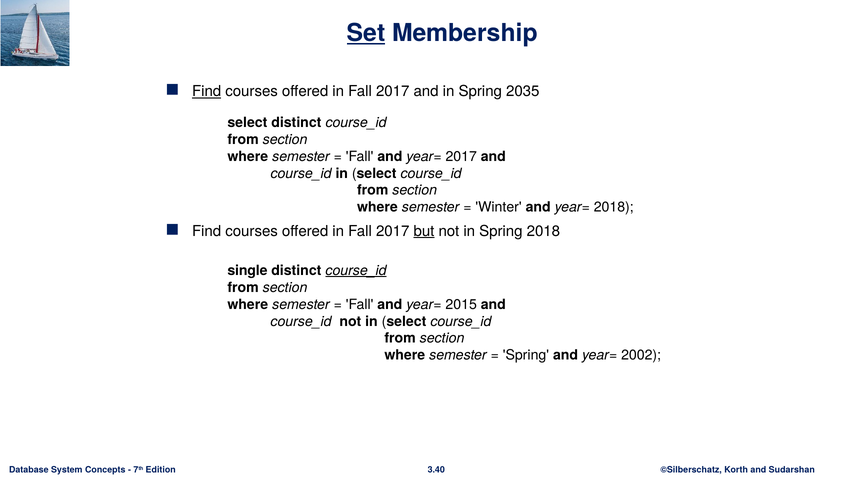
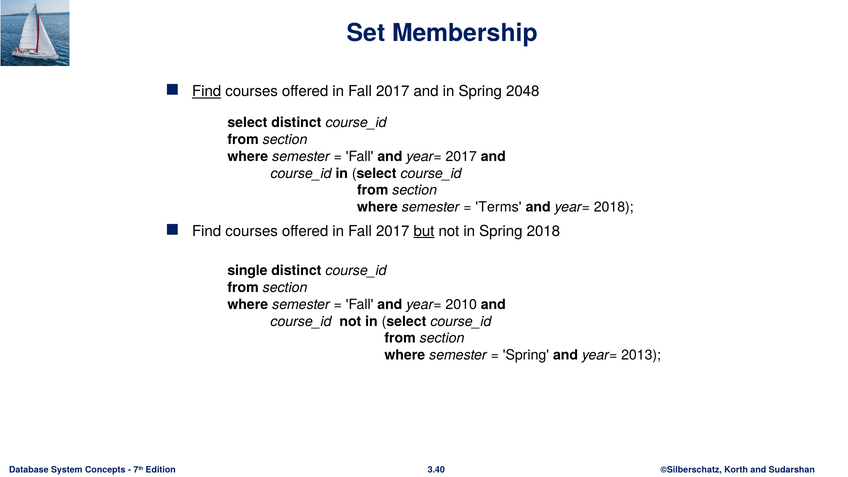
Set underline: present -> none
2035: 2035 -> 2048
Winter: Winter -> Terms
course_id at (356, 271) underline: present -> none
2015: 2015 -> 2010
2002: 2002 -> 2013
